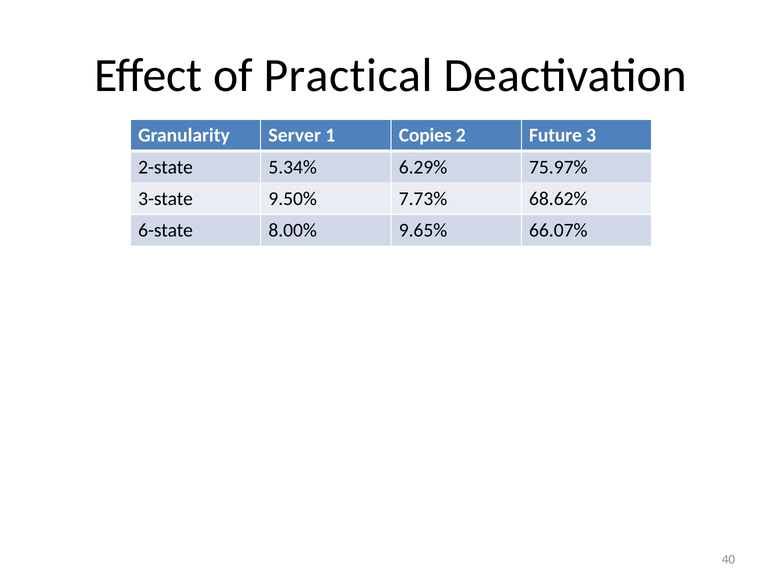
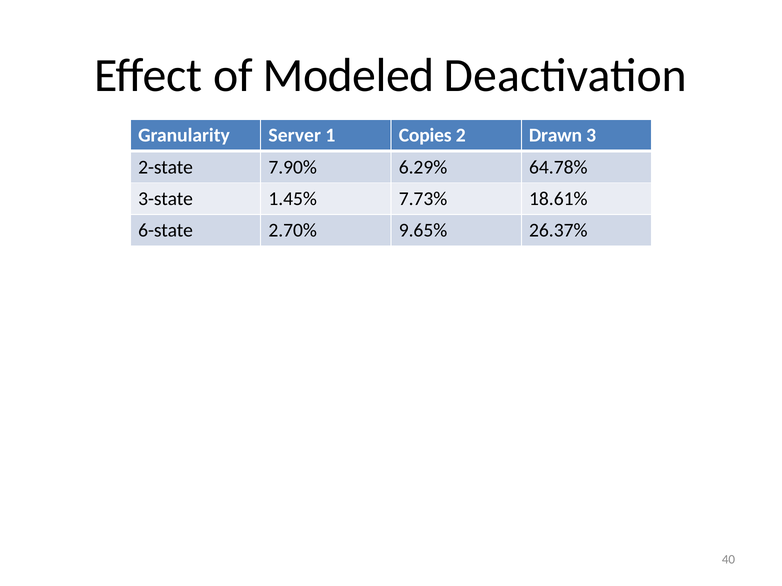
Practical: Practical -> Modeled
Future: Future -> Drawn
5.34%: 5.34% -> 7.90%
75.97%: 75.97% -> 64.78%
9.50%: 9.50% -> 1.45%
68.62%: 68.62% -> 18.61%
8.00%: 8.00% -> 2.70%
66.07%: 66.07% -> 26.37%
